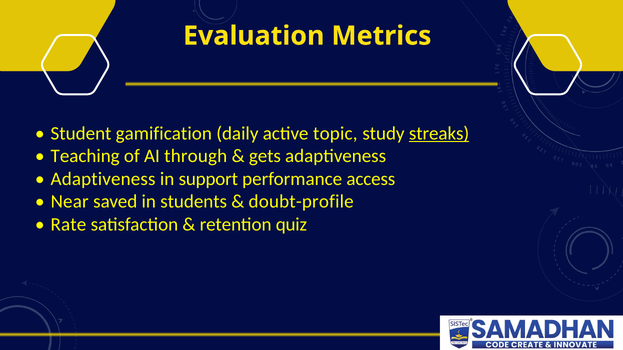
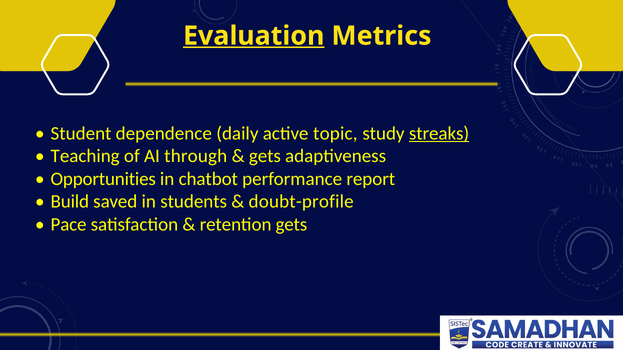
Evaluation underline: none -> present
gamification: gamification -> dependence
Adaptiveness at (103, 179): Adaptiveness -> Opportunities
support: support -> chatbot
access: access -> report
Near: Near -> Build
Rate: Rate -> Pace
retention quiz: quiz -> gets
